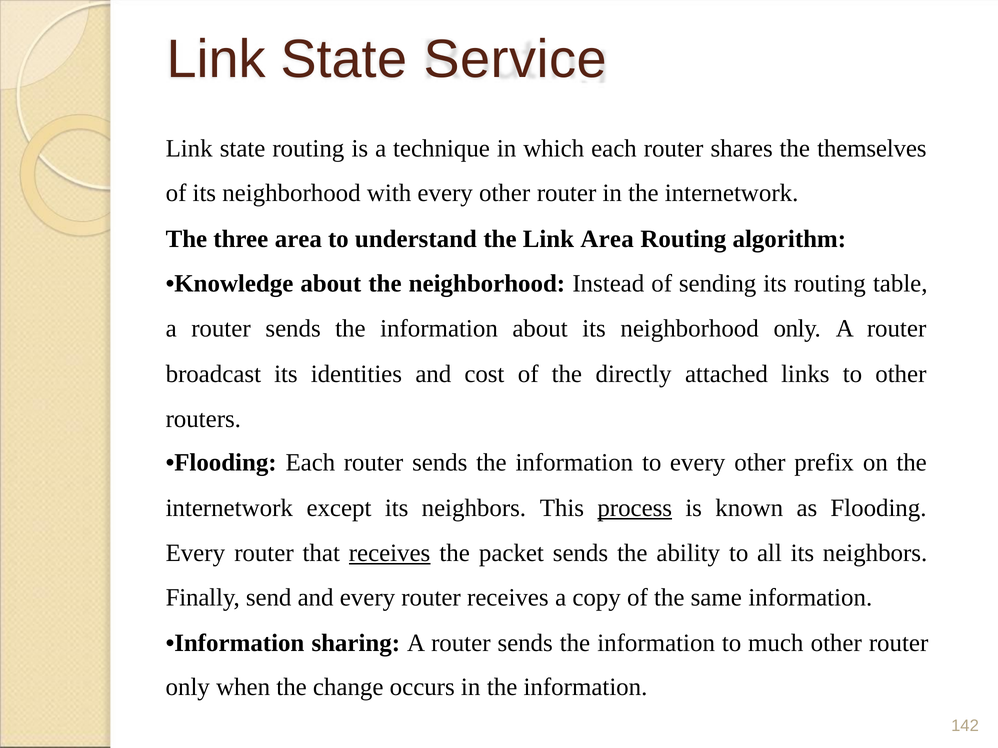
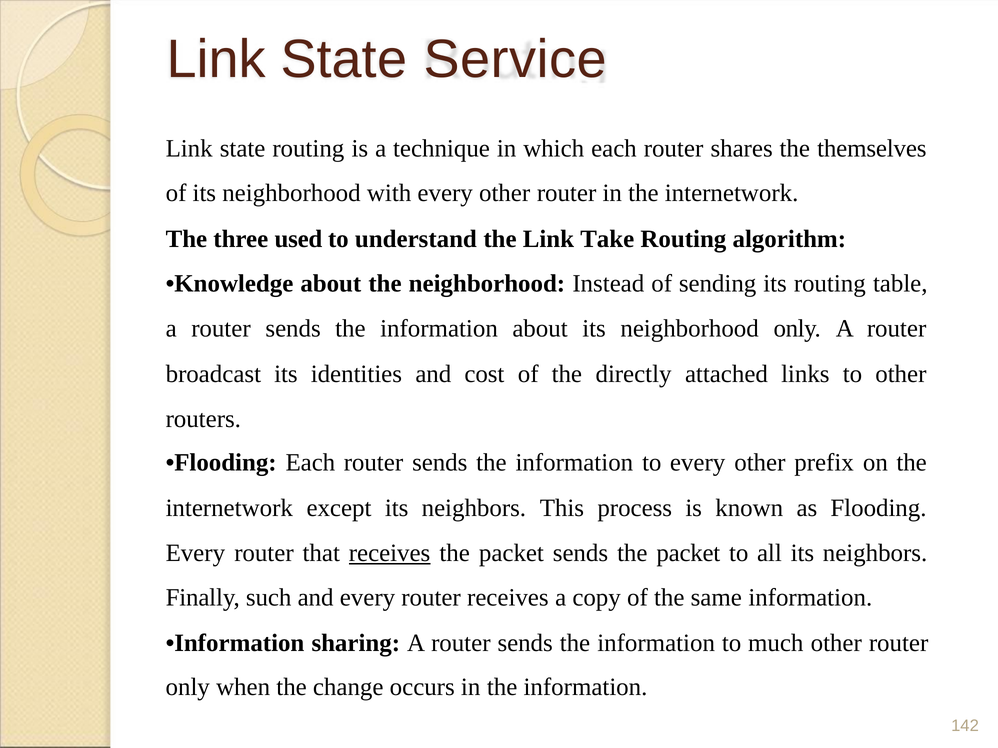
three area: area -> used
Link Area: Area -> Take
process underline: present -> none
sends the ability: ability -> packet
send: send -> such
